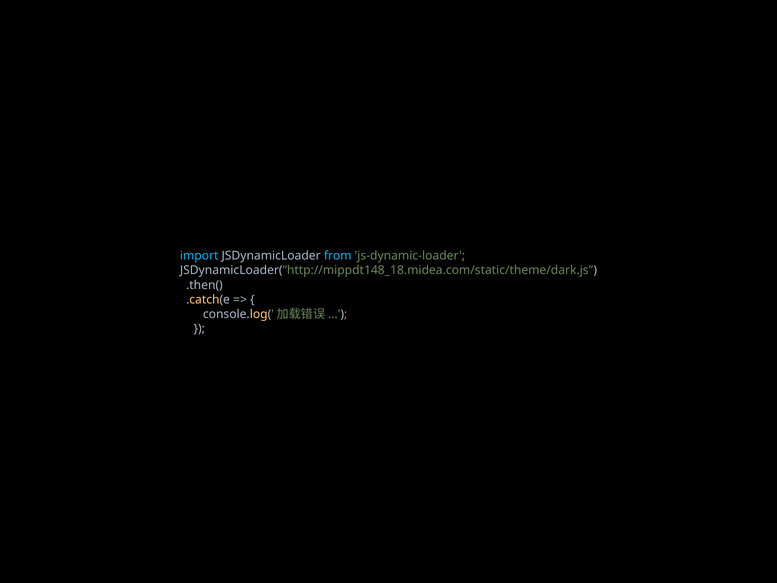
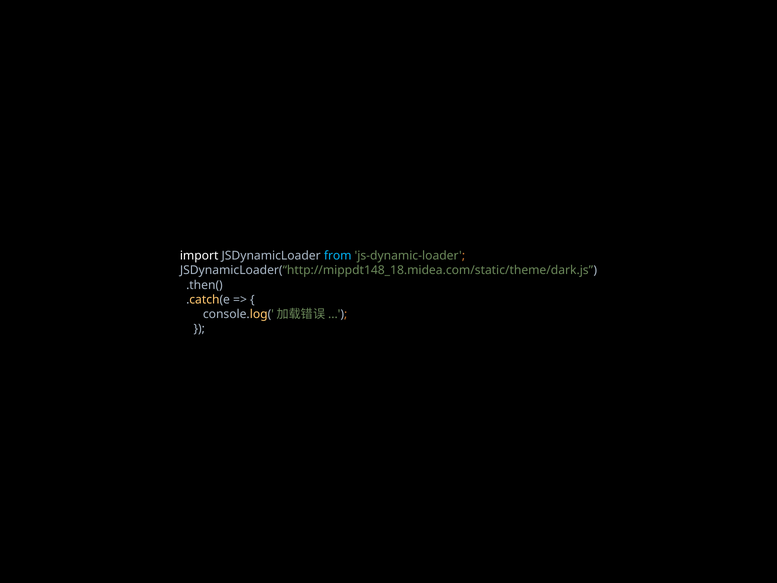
import colour: light blue -> white
